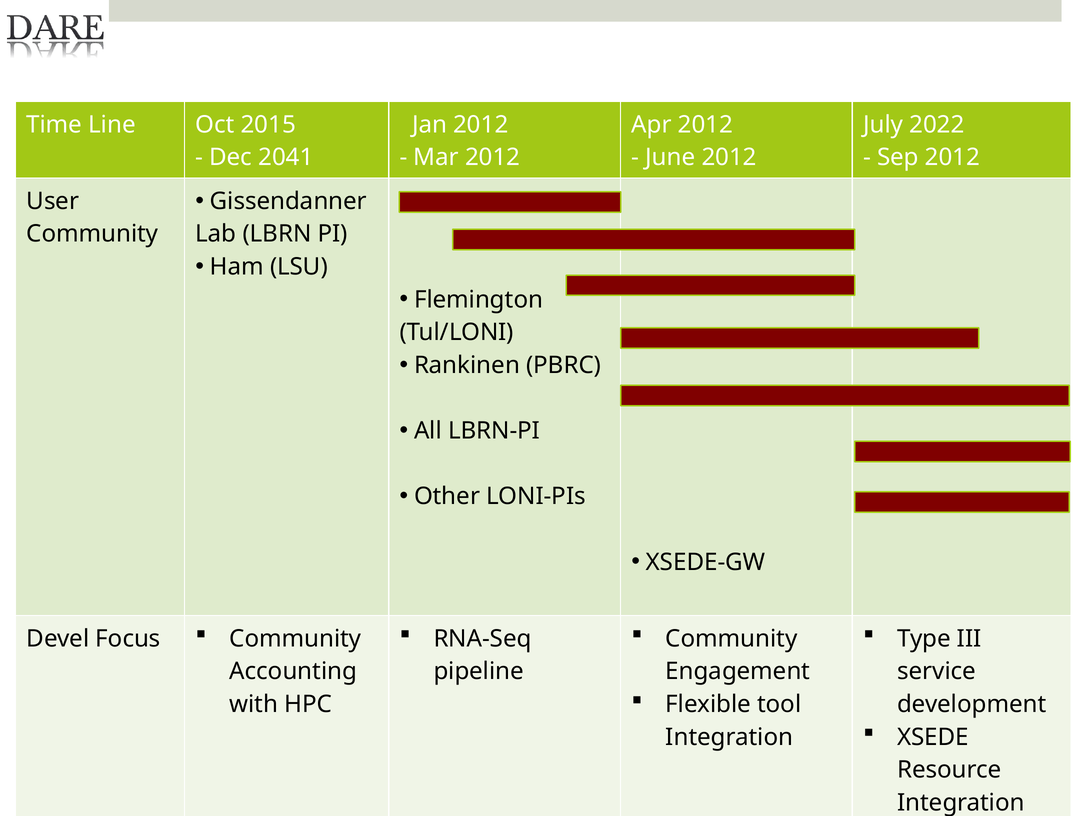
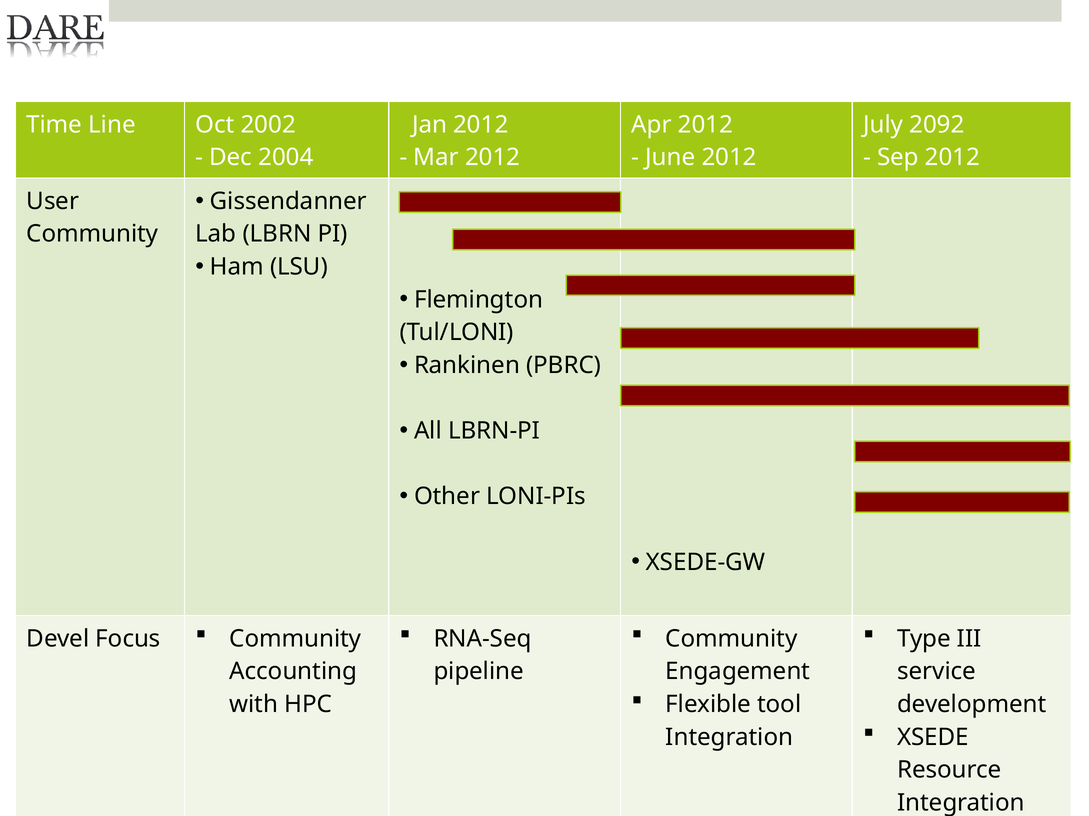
2015: 2015 -> 2002
2022: 2022 -> 2092
2041: 2041 -> 2004
